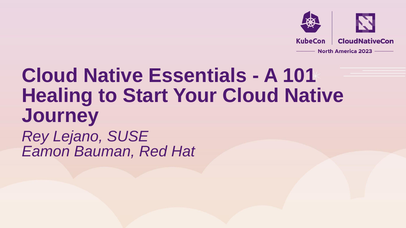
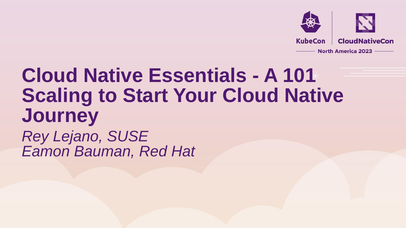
Healing: Healing -> Scaling
